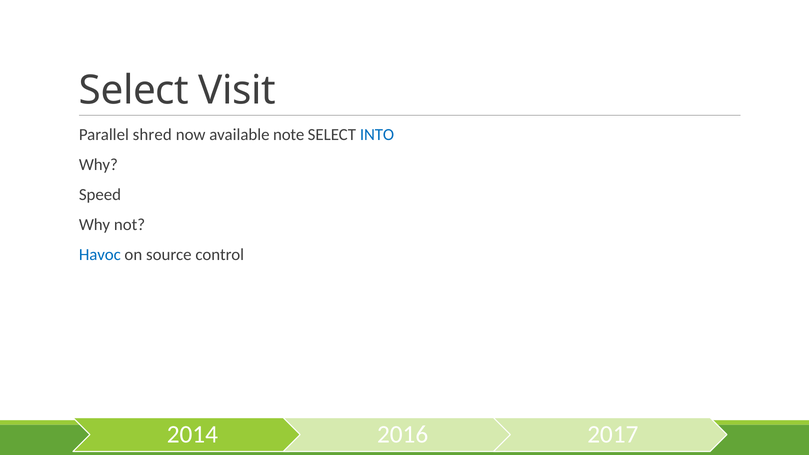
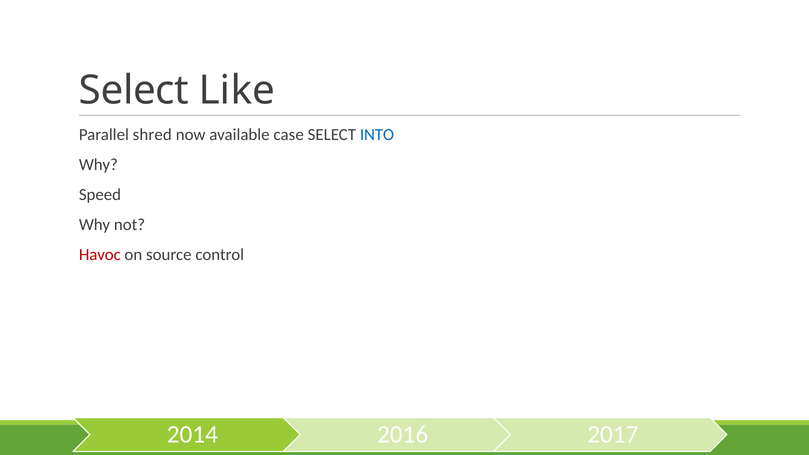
Visit: Visit -> Like
note: note -> case
Havoc colour: blue -> red
